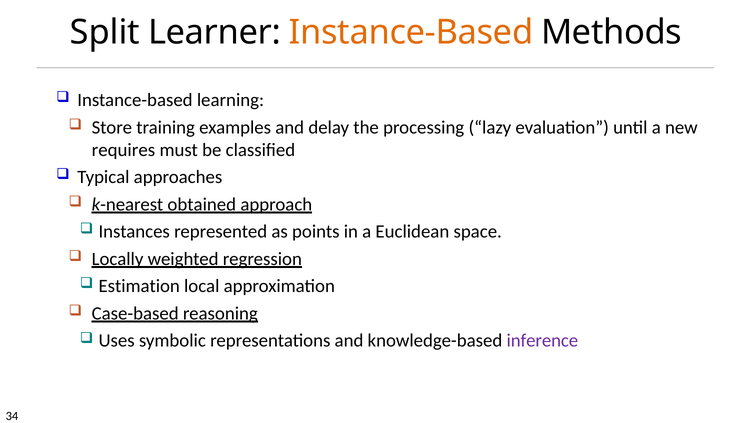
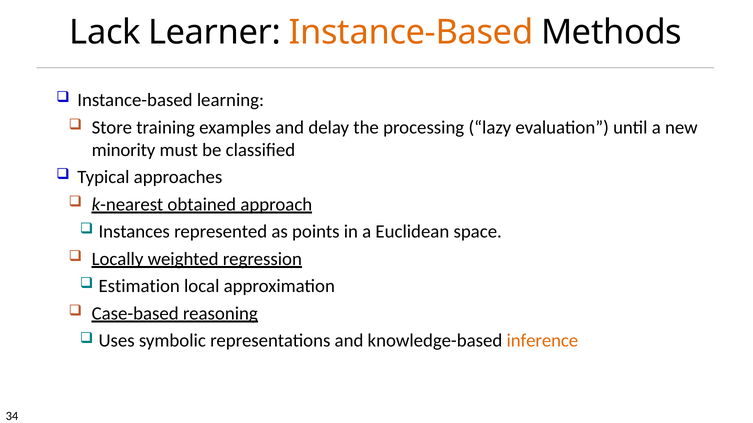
Split: Split -> Lack
requires: requires -> minority
inference colour: purple -> orange
